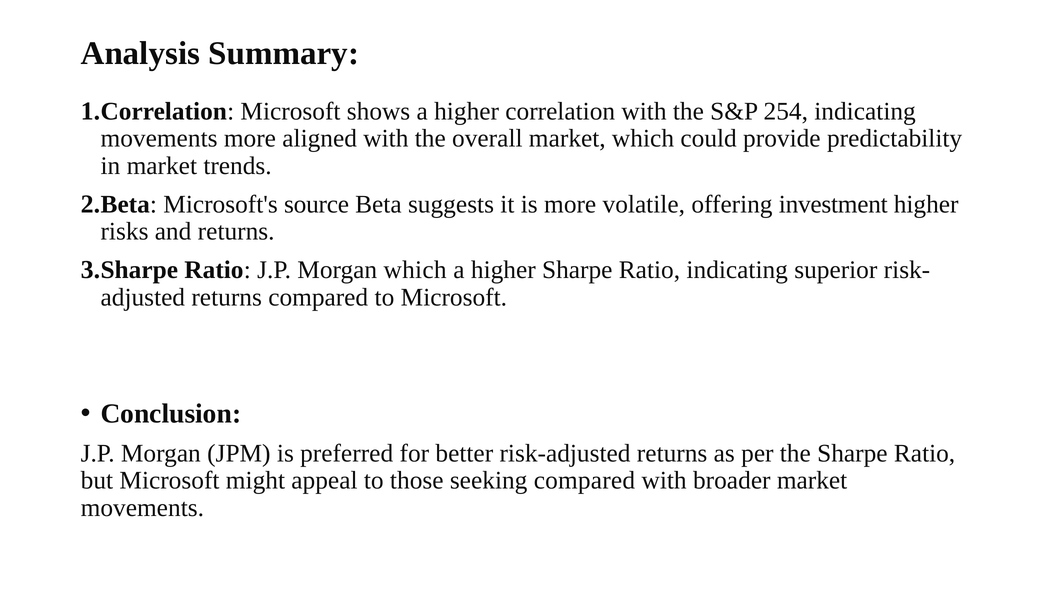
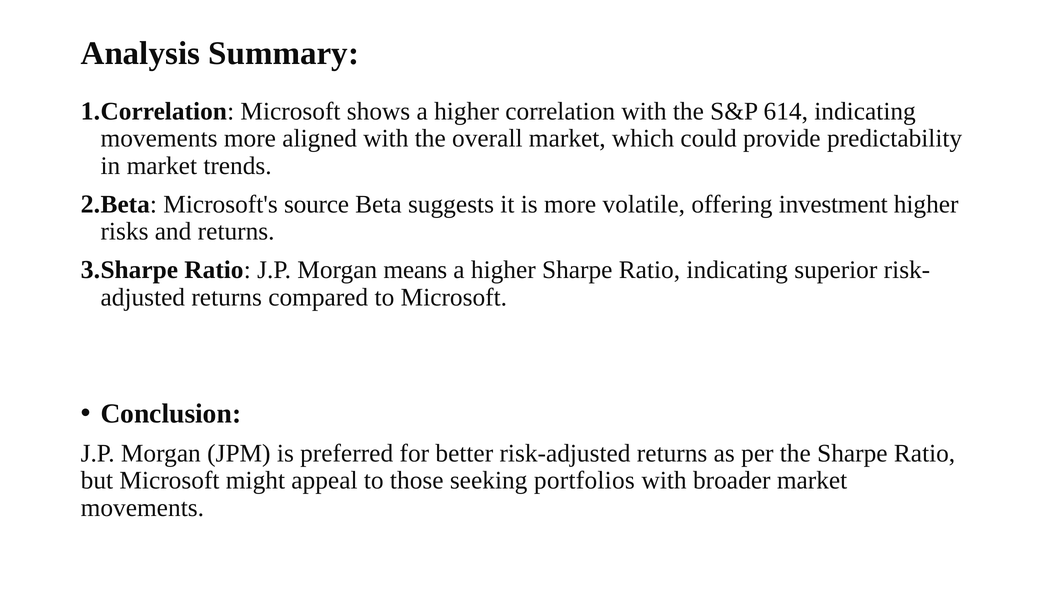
254: 254 -> 614
Morgan which: which -> means
seeking compared: compared -> portfolios
